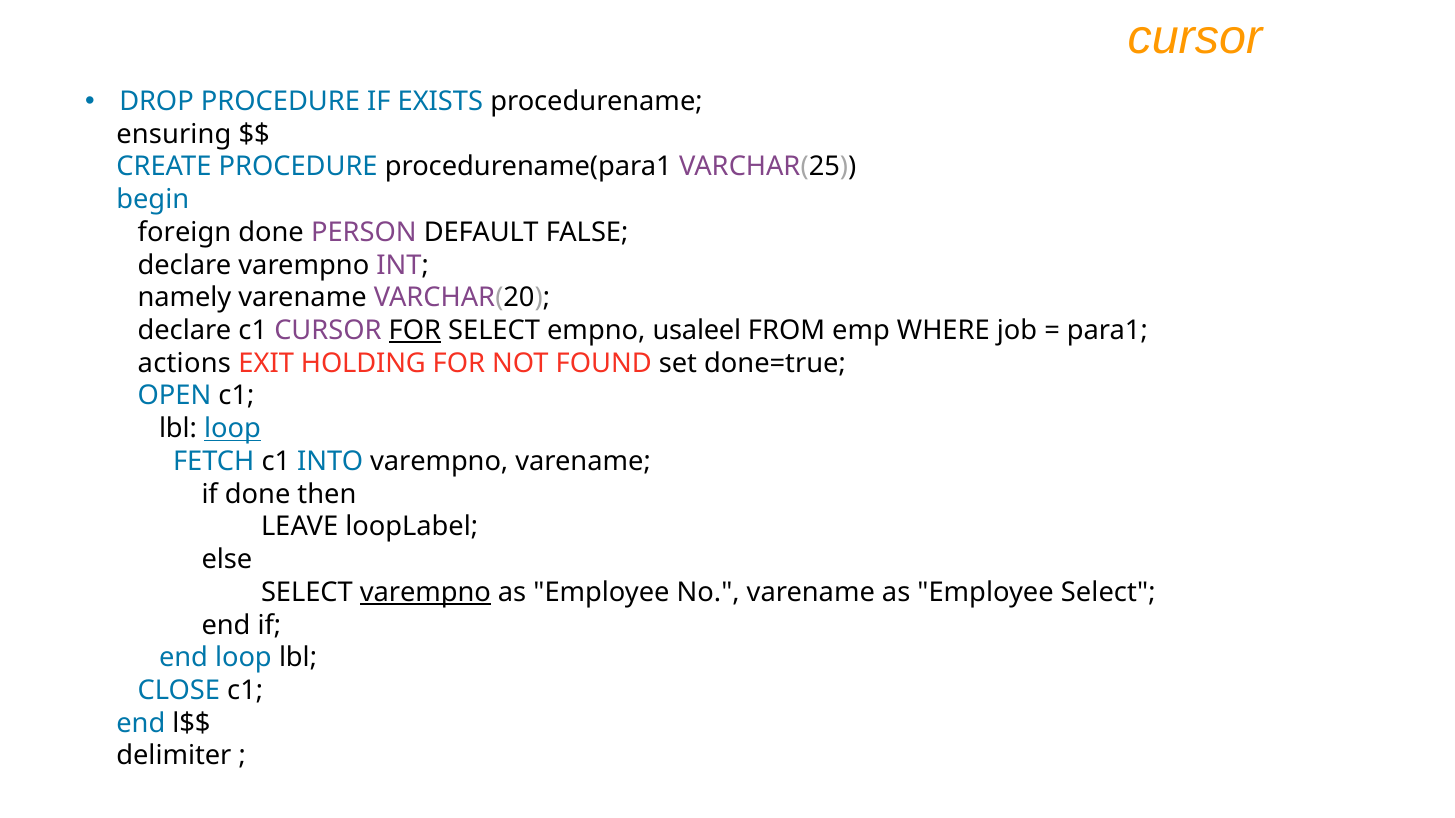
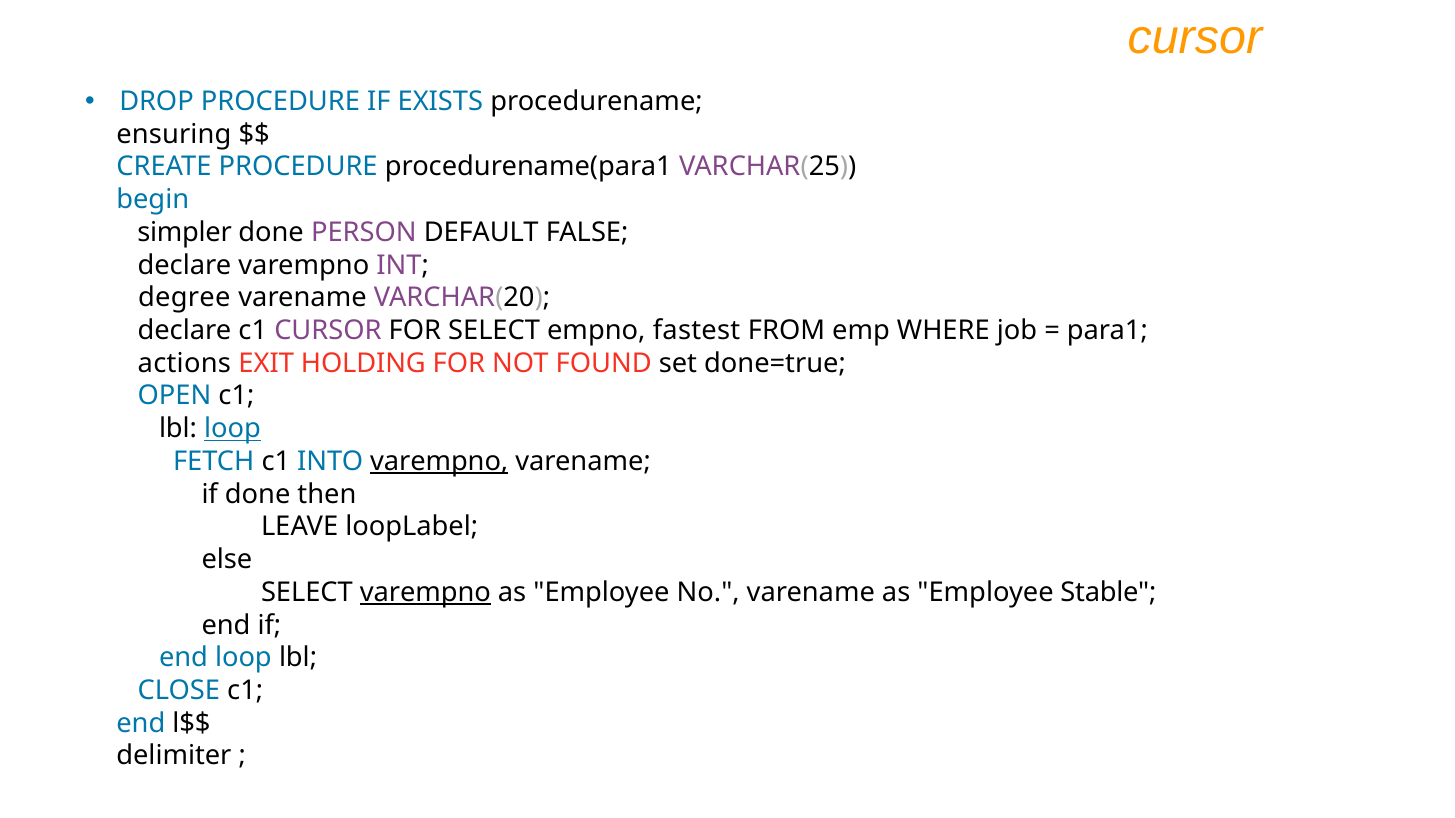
foreign: foreign -> simpler
namely: namely -> degree
FOR at (415, 331) underline: present -> none
usaleel: usaleel -> fastest
varempno at (439, 462) underline: none -> present
Employee Select: Select -> Stable
